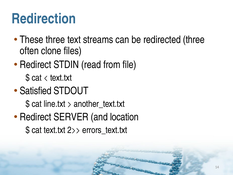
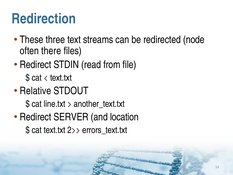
redirected three: three -> node
clone: clone -> there
Satisfied: Satisfied -> Relative
